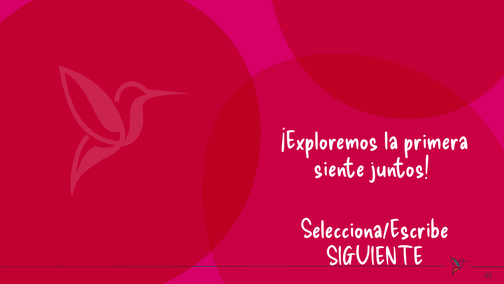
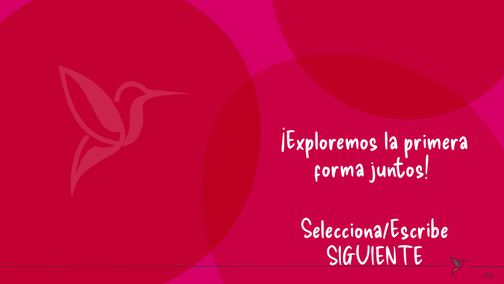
siente: siente -> forma
